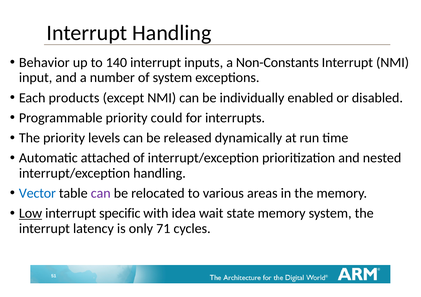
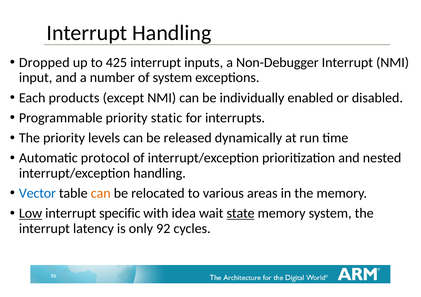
Behavior: Behavior -> Dropped
140: 140 -> 425
Non-Constants: Non-Constants -> Non-Debugger
could: could -> static
attached: attached -> protocol
can at (101, 194) colour: purple -> orange
state underline: none -> present
71: 71 -> 92
